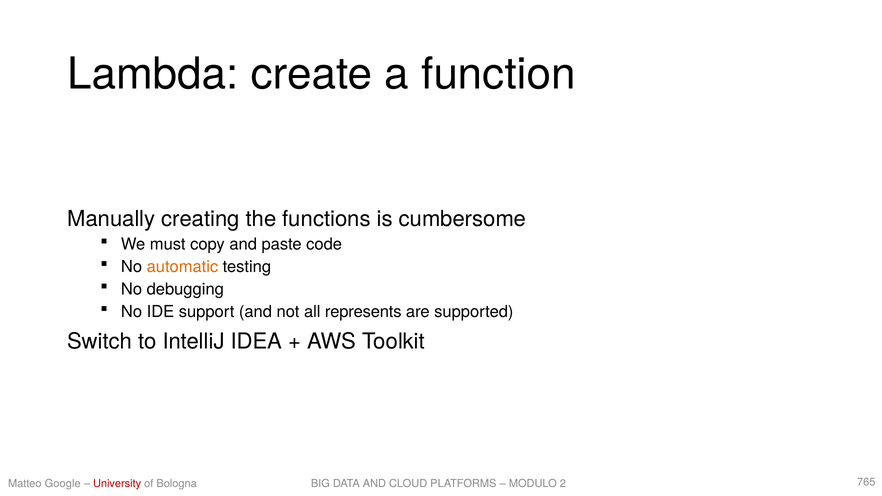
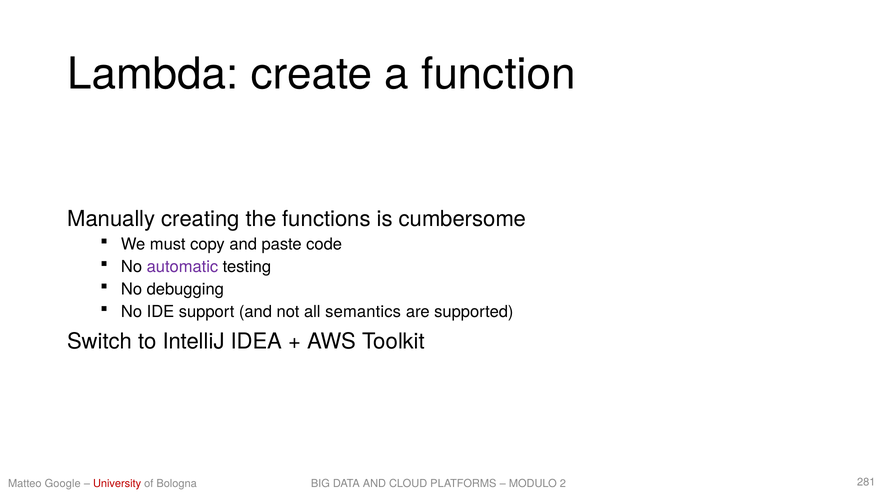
automatic colour: orange -> purple
represents: represents -> semantics
765: 765 -> 281
